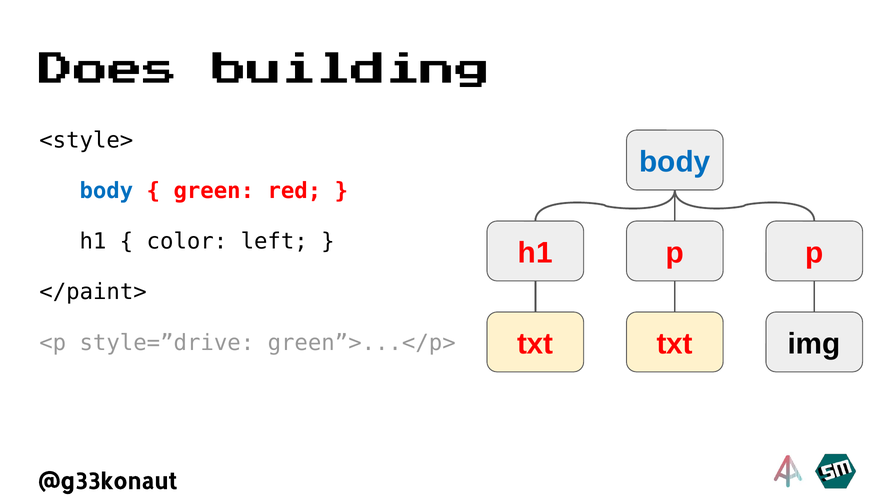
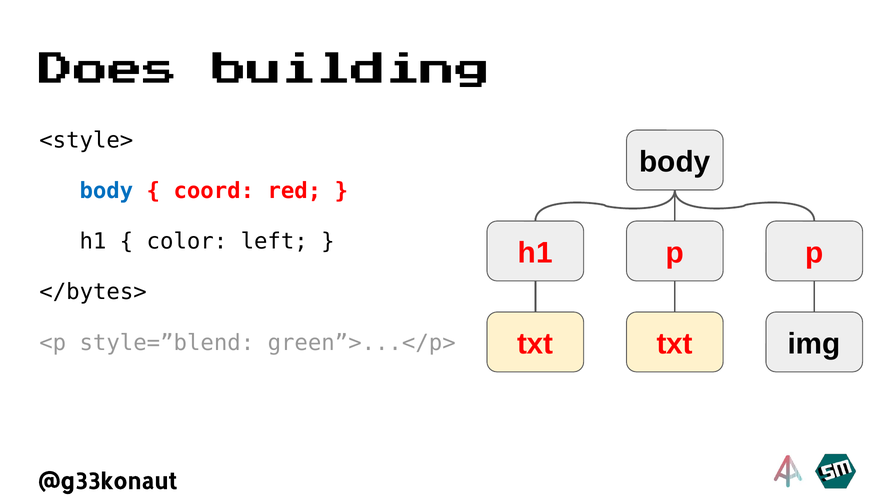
body at (675, 162) colour: blue -> black
green: green -> coord
</paint>: </paint> -> </bytes>
style=”drive: style=”drive -> style=”blend
